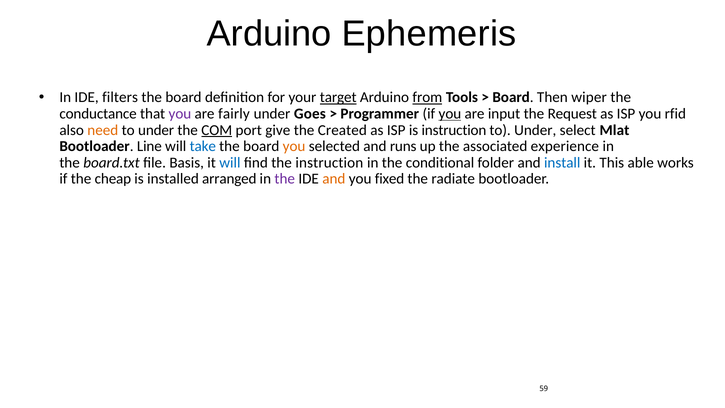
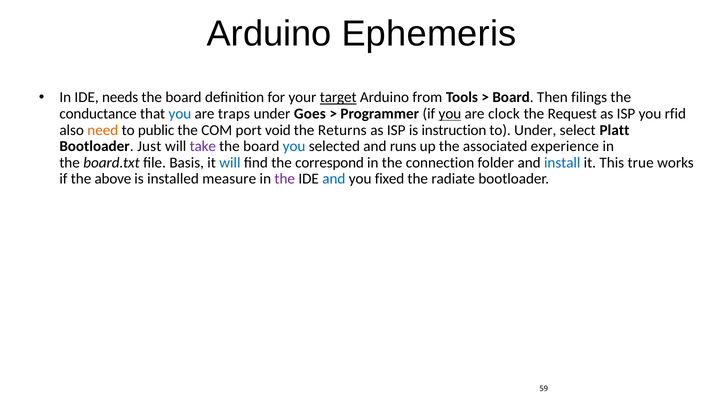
filters: filters -> needs
from underline: present -> none
wiper: wiper -> filings
you at (180, 114) colour: purple -> blue
fairly: fairly -> traps
input: input -> clock
under at (156, 130): under -> public
COM underline: present -> none
give: give -> void
Created: Created -> Returns
Mlat: Mlat -> Platt
Line: Line -> Just
take colour: blue -> purple
you at (294, 146) colour: orange -> blue
the instruction: instruction -> correspond
conditional: conditional -> connection
able: able -> true
cheap: cheap -> above
arranged: arranged -> measure
and at (334, 179) colour: orange -> blue
